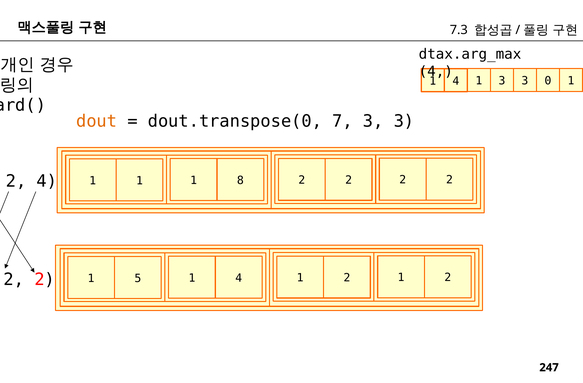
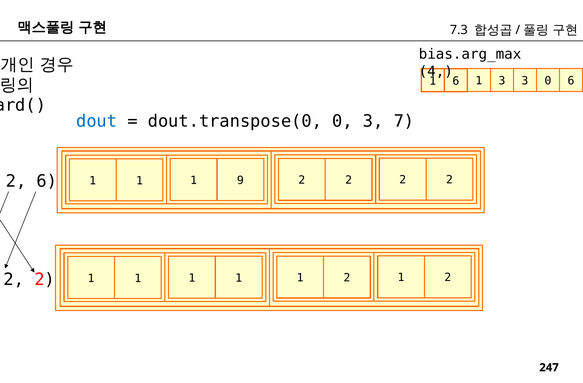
dtax.arg_max: dtax.arg_max -> bias.arg_max
0 1: 1 -> 6
4 at (456, 81): 4 -> 6
dout colour: orange -> blue
dout.transpose(0 7: 7 -> 0
3 3: 3 -> 7
2 4: 4 -> 6
8: 8 -> 9
5 at (138, 278): 5 -> 1
4 at (239, 278): 4 -> 1
